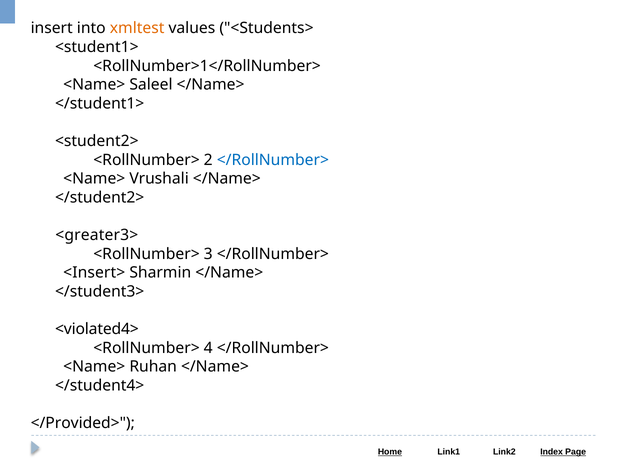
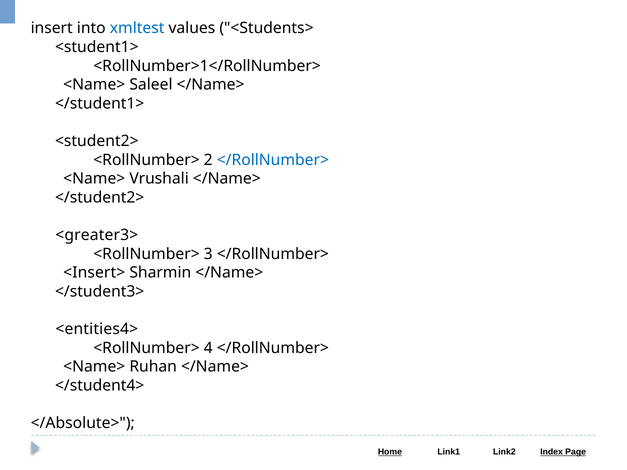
xmltest colour: orange -> blue
<violated4>: <violated4> -> <entities4>
</Provided>: </Provided> -> </Absolute>
